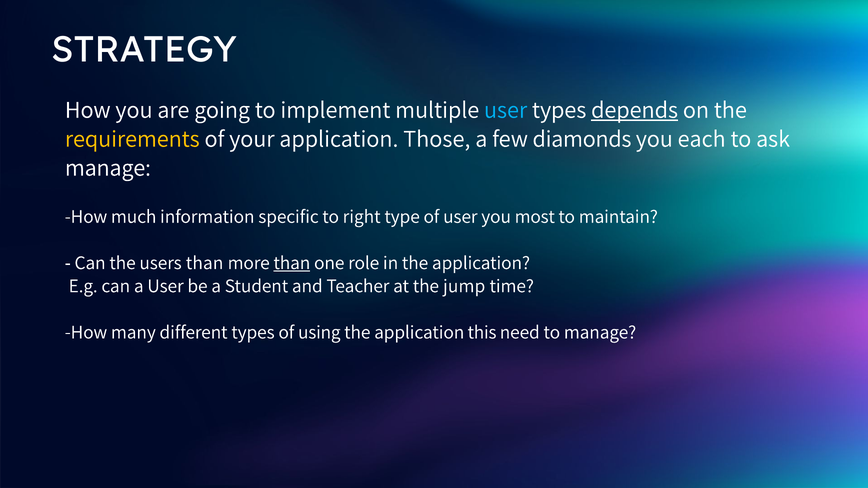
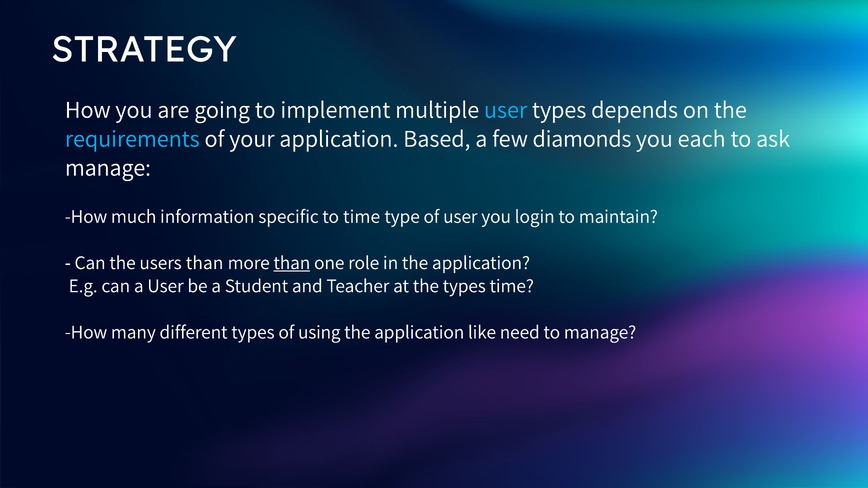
depends underline: present -> none
requirements colour: yellow -> light blue
Those: Those -> Based
to right: right -> time
most: most -> login
the jump: jump -> types
this: this -> like
